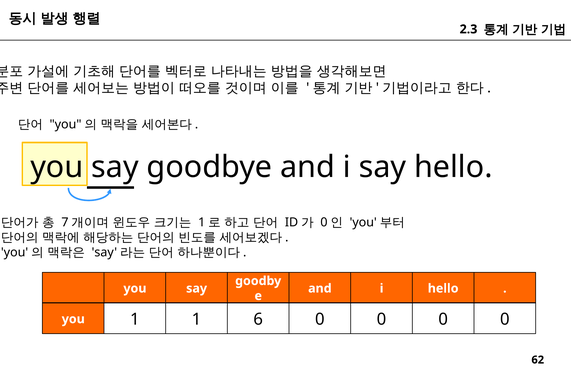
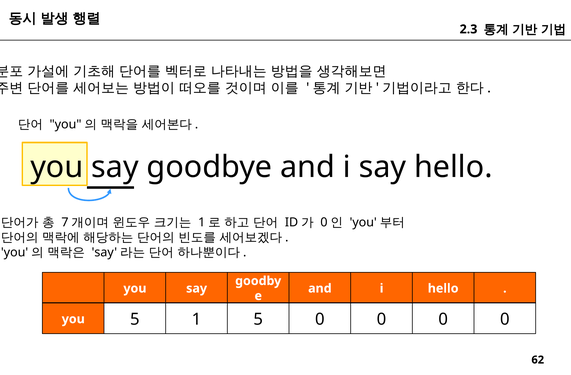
you 1: 1 -> 5
1 6: 6 -> 5
